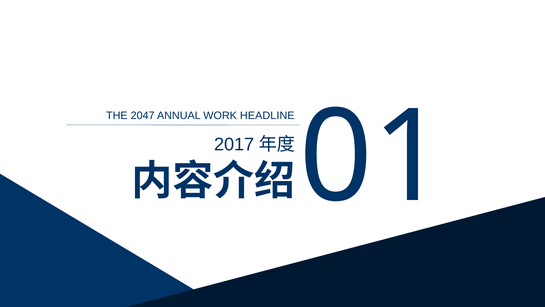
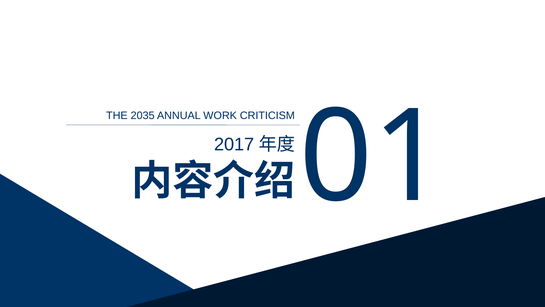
2047: 2047 -> 2035
HEADLINE: HEADLINE -> CRITICISM
